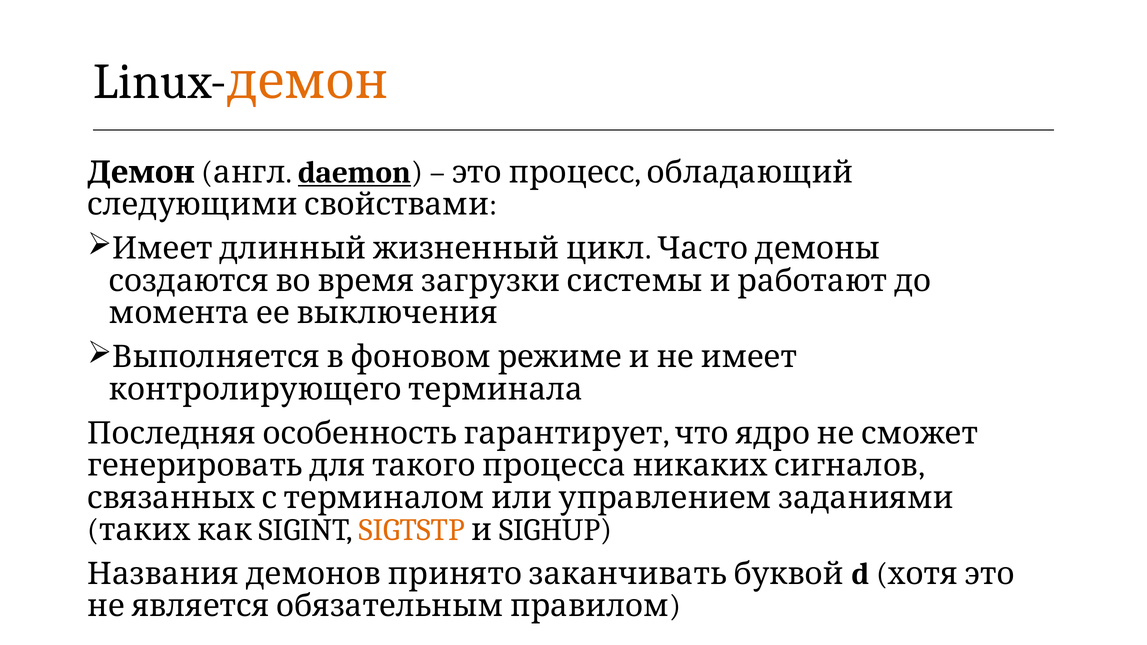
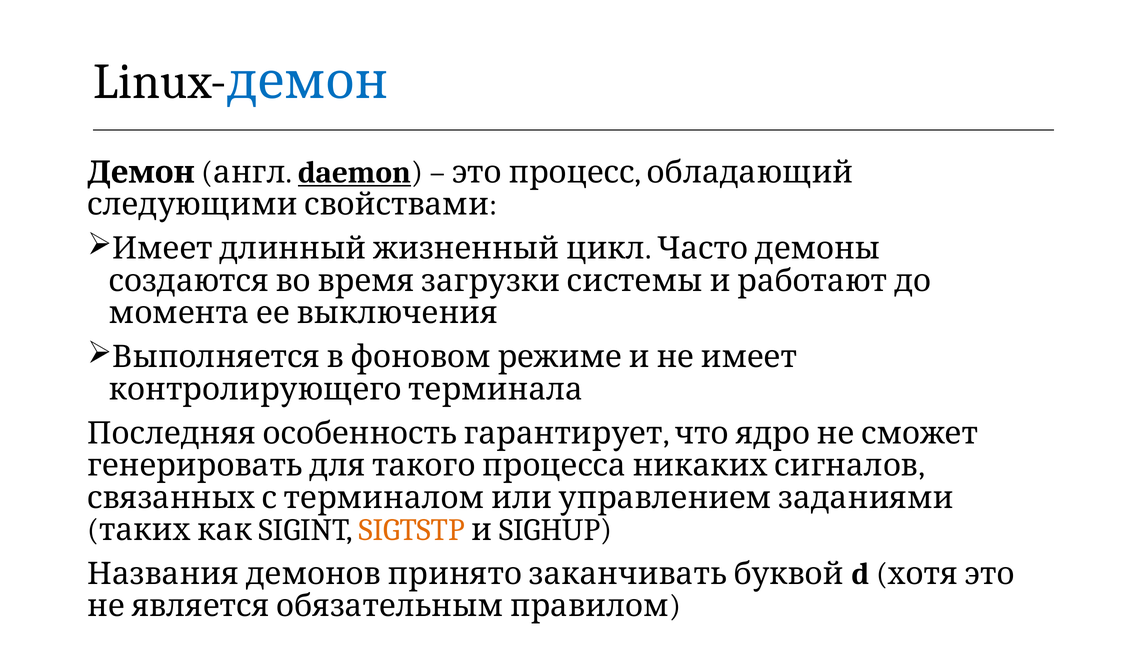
демон at (307, 82) colour: orange -> blue
